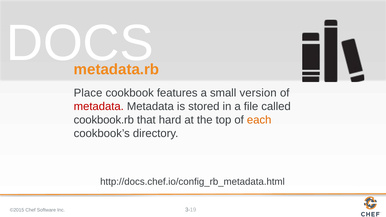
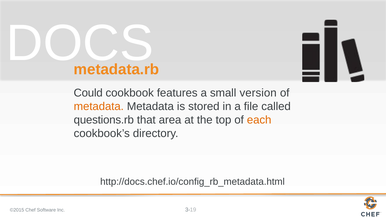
Place: Place -> Could
metadata at (99, 106) colour: red -> orange
cookbook.rb: cookbook.rb -> questions.rb
hard: hard -> area
